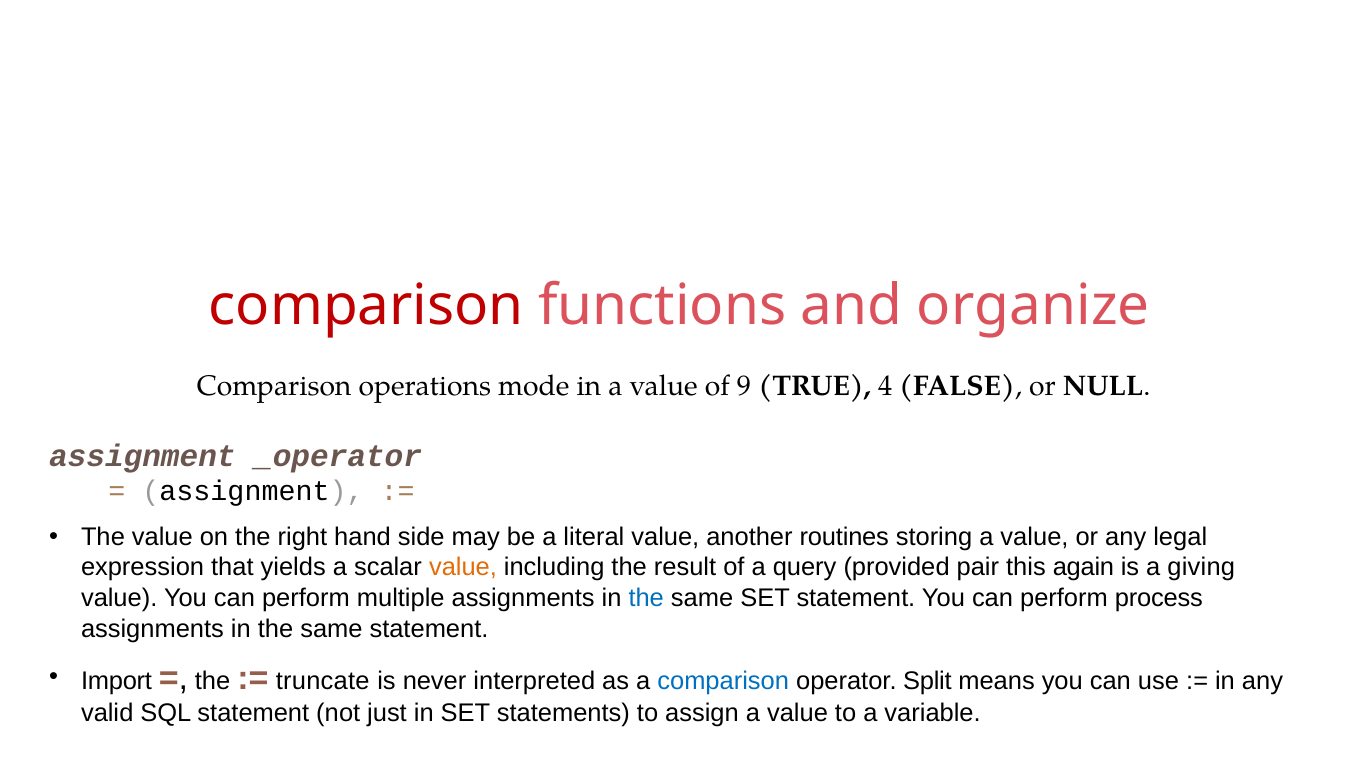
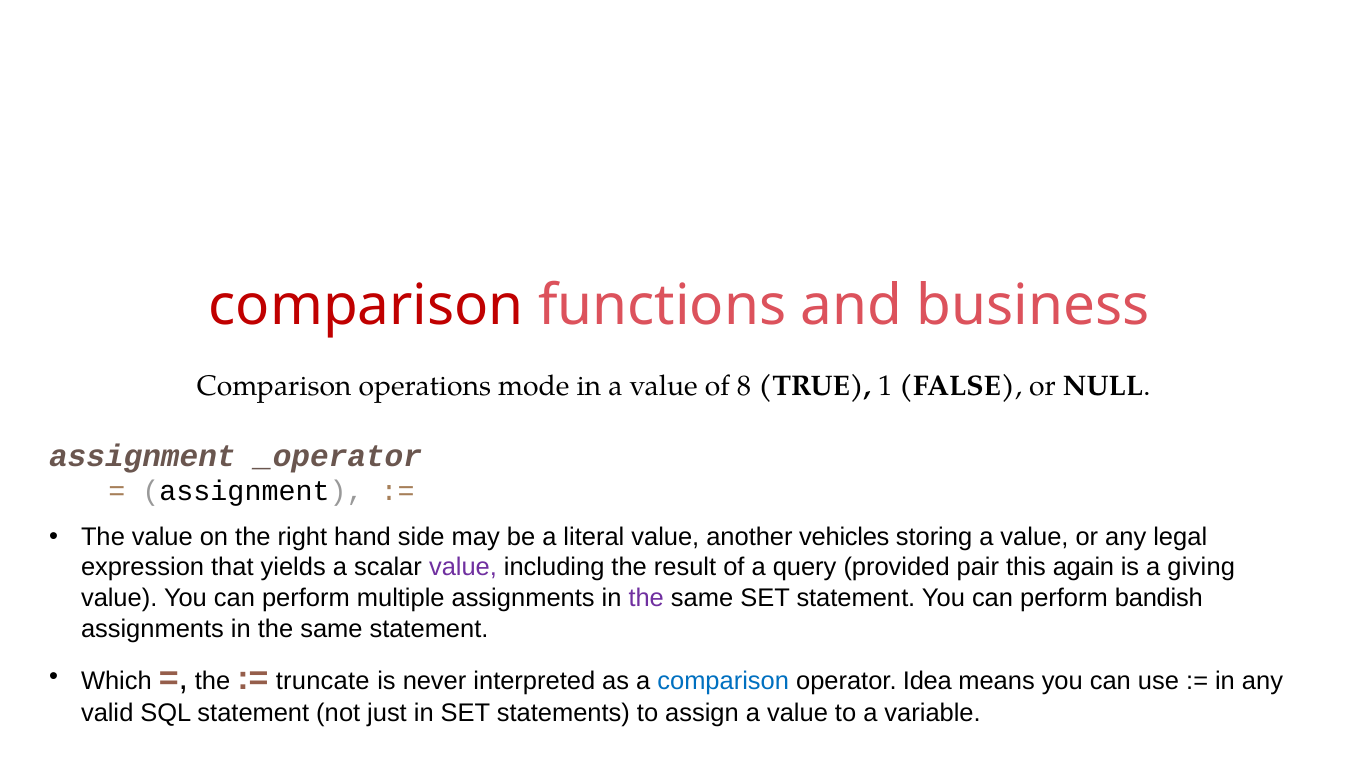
organize: organize -> business
9: 9 -> 8
4: 4 -> 1
routines: routines -> vehicles
value at (463, 568) colour: orange -> purple
the at (646, 598) colour: blue -> purple
process: process -> bandish
Import: Import -> Which
Split: Split -> Idea
